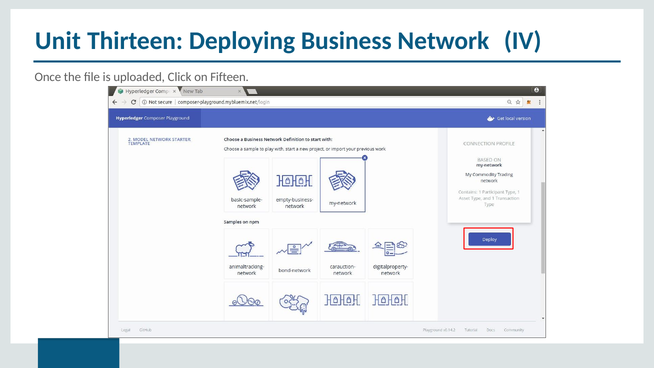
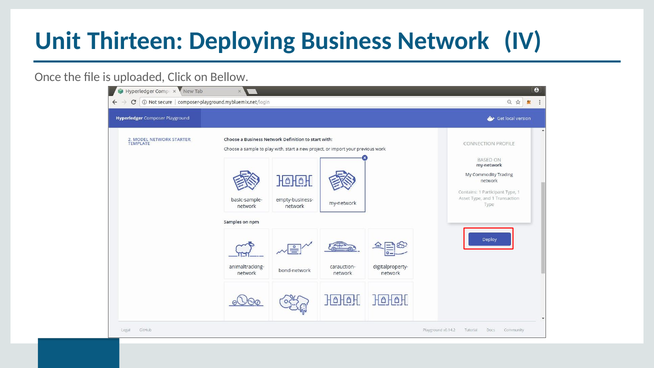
Fifteen: Fifteen -> Bellow
